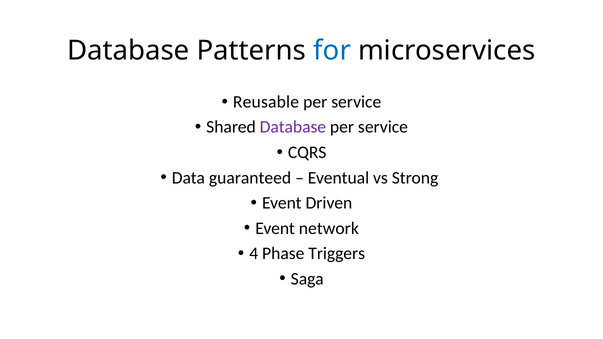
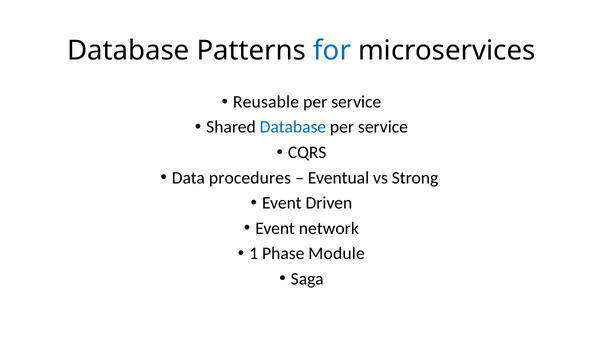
Database at (293, 127) colour: purple -> blue
guaranteed: guaranteed -> procedures
4: 4 -> 1
Triggers: Triggers -> Module
